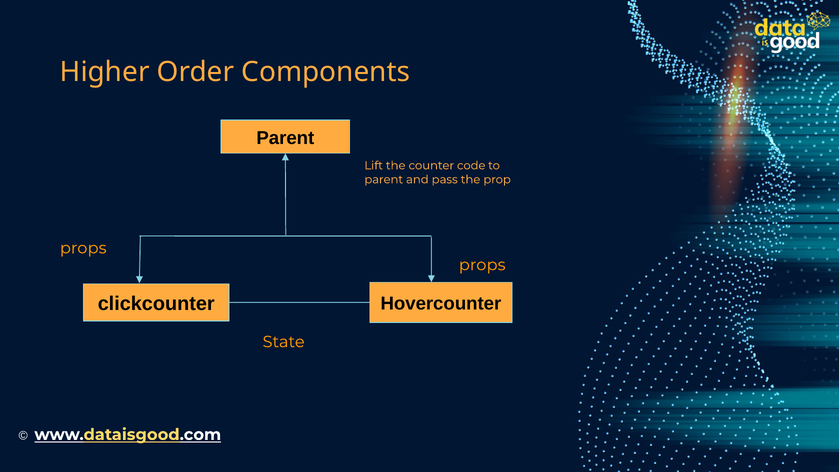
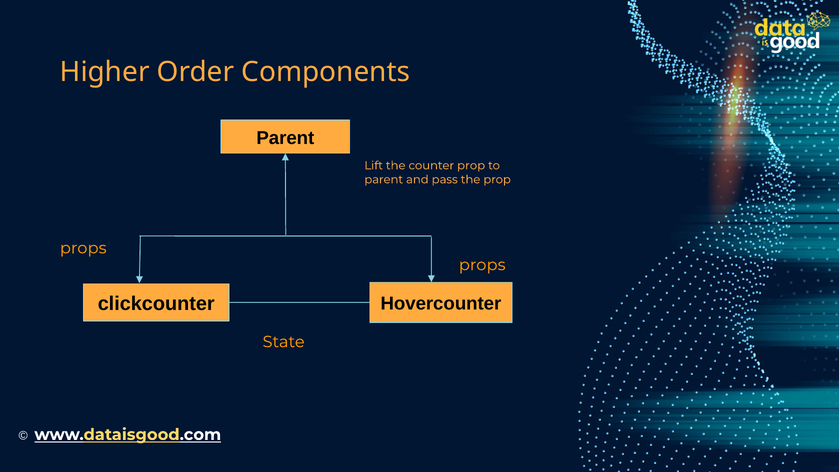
counter code: code -> prop
